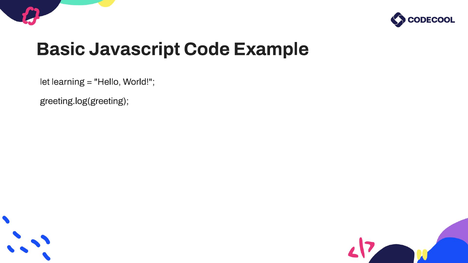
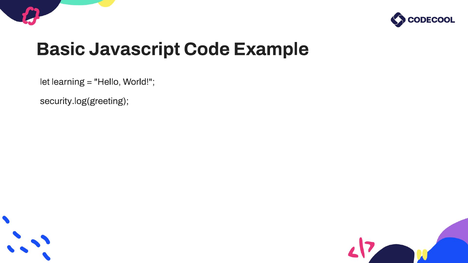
greeting.log(greeting: greeting.log(greeting -> security.log(greeting
